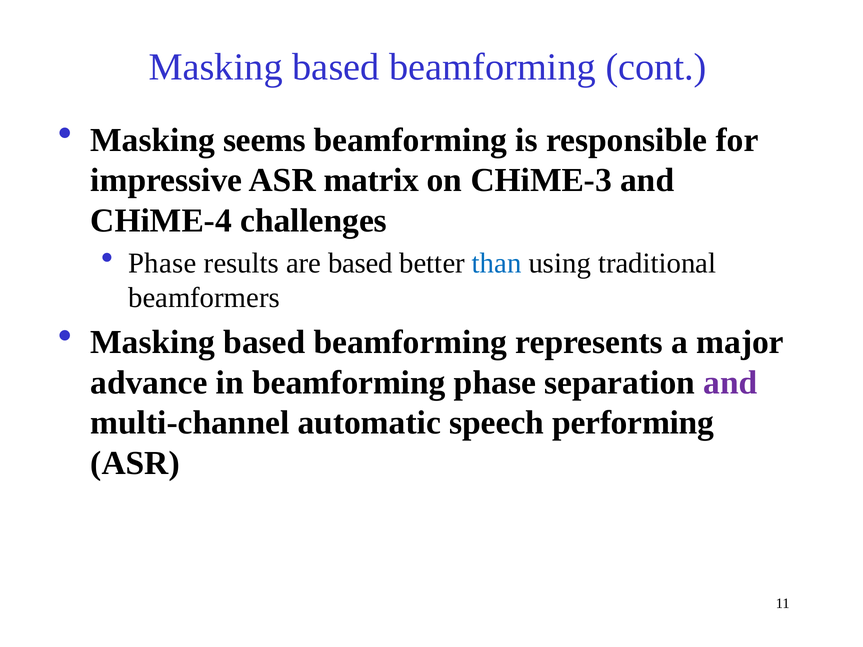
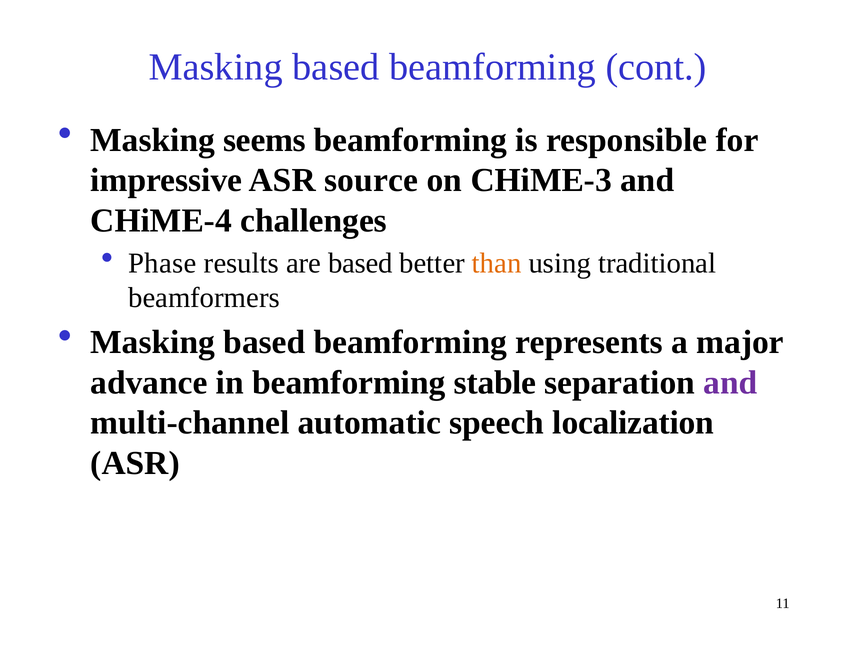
matrix: matrix -> source
than colour: blue -> orange
beamforming phase: phase -> stable
performing: performing -> localization
